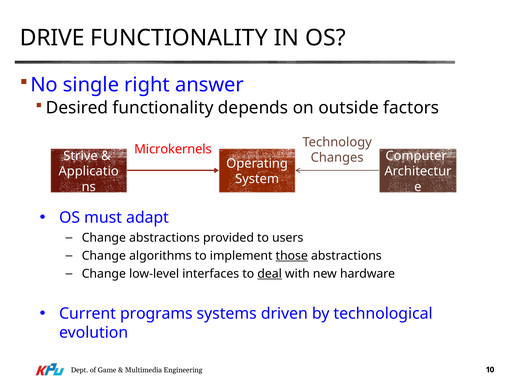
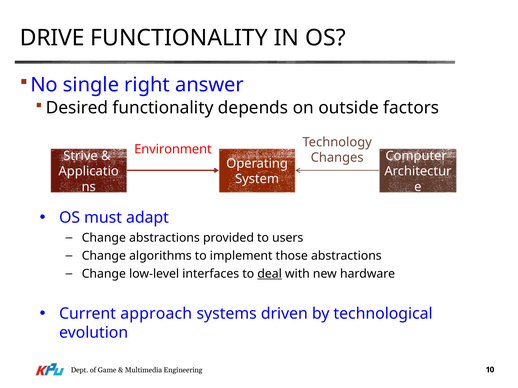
Microkernels: Microkernels -> Environment
those underline: present -> none
programs: programs -> approach
